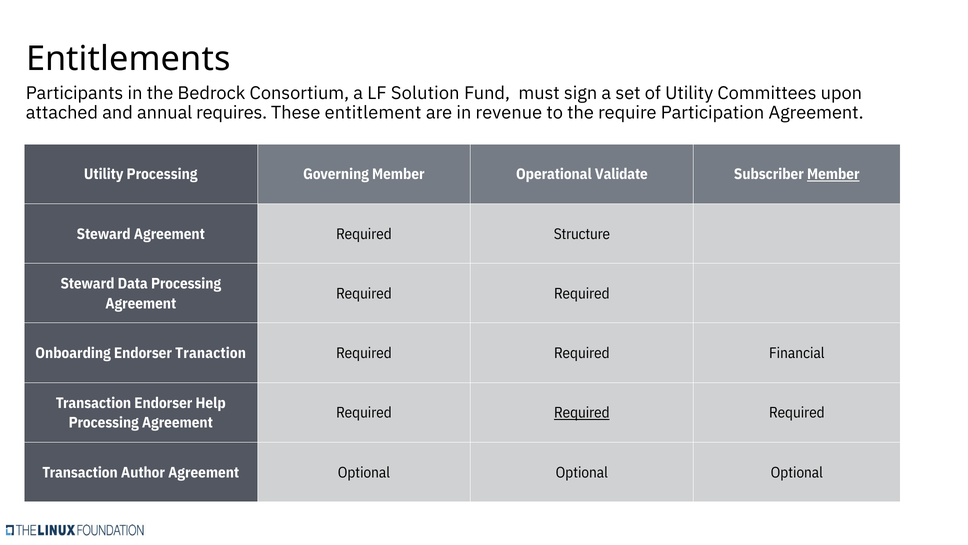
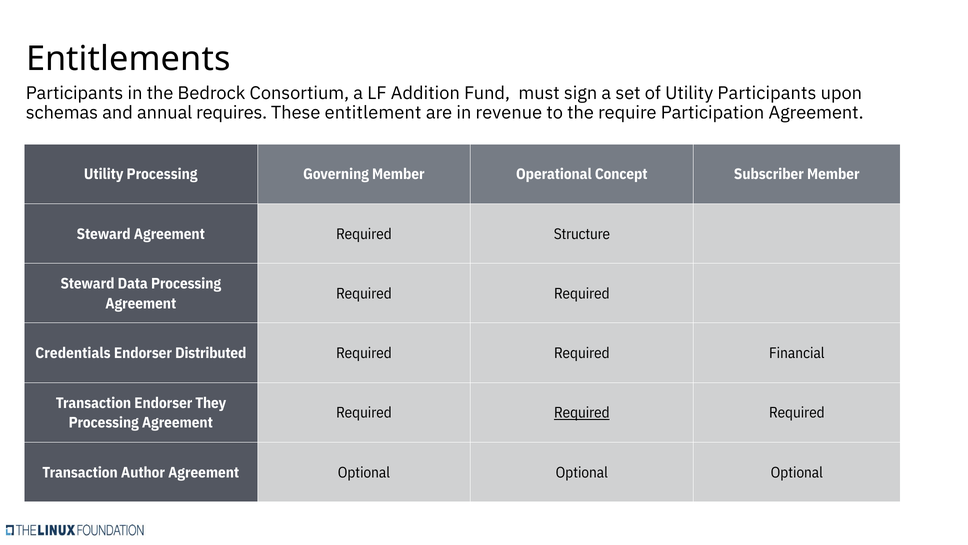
Solution: Solution -> Addition
Utility Committees: Committees -> Participants
attached: attached -> schemas
Validate: Validate -> Concept
Member at (833, 174) underline: present -> none
Onboarding: Onboarding -> Credentials
Tranaction: Tranaction -> Distributed
Help: Help -> They
